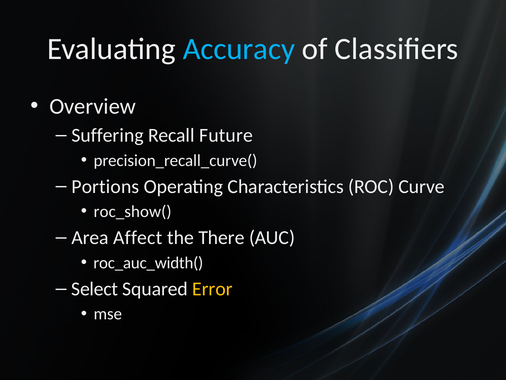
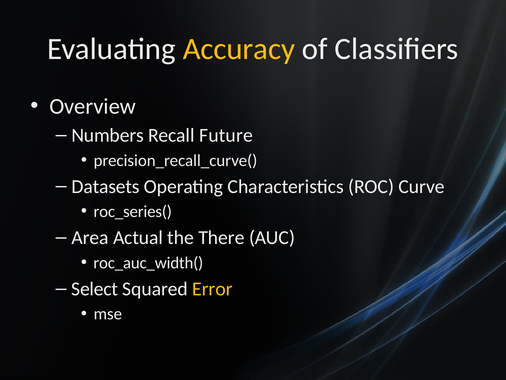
Accuracy colour: light blue -> yellow
Suffering: Suffering -> Numbers
Portions: Portions -> Datasets
roc_show(: roc_show( -> roc_series(
Affect: Affect -> Actual
